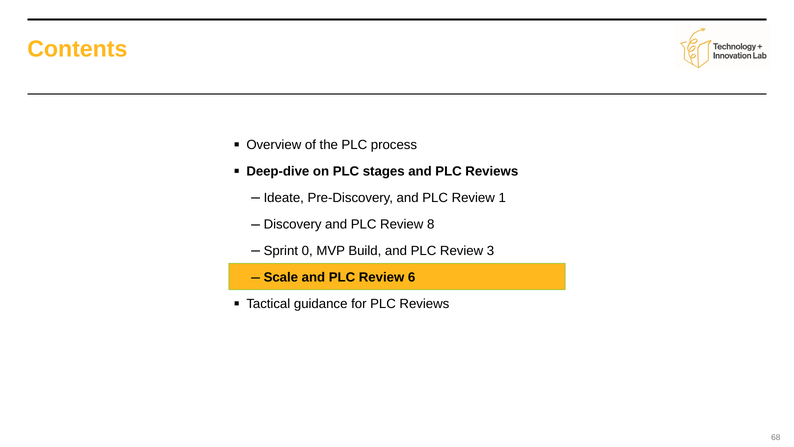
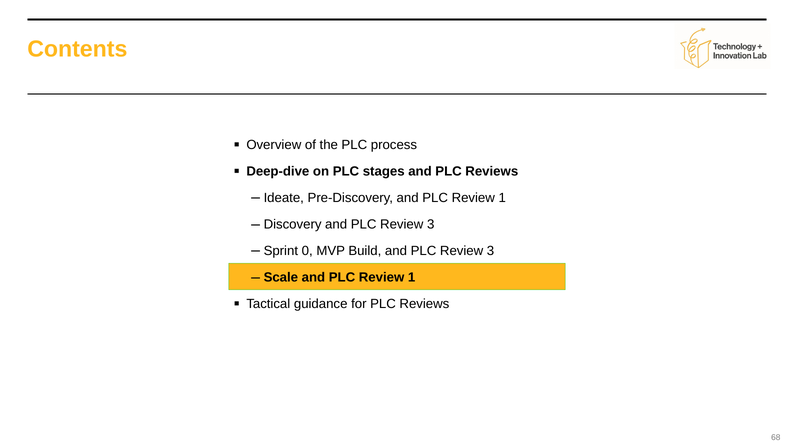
8 at (431, 224): 8 -> 3
6 at (412, 277): 6 -> 1
